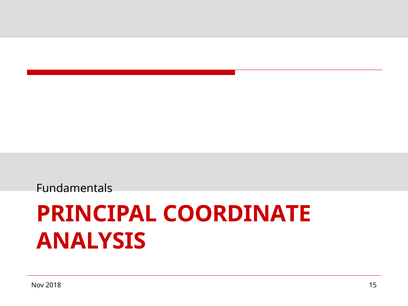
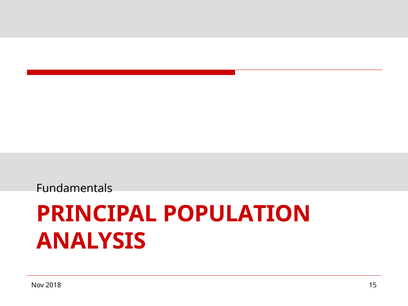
COORDINATE: COORDINATE -> POPULATION
